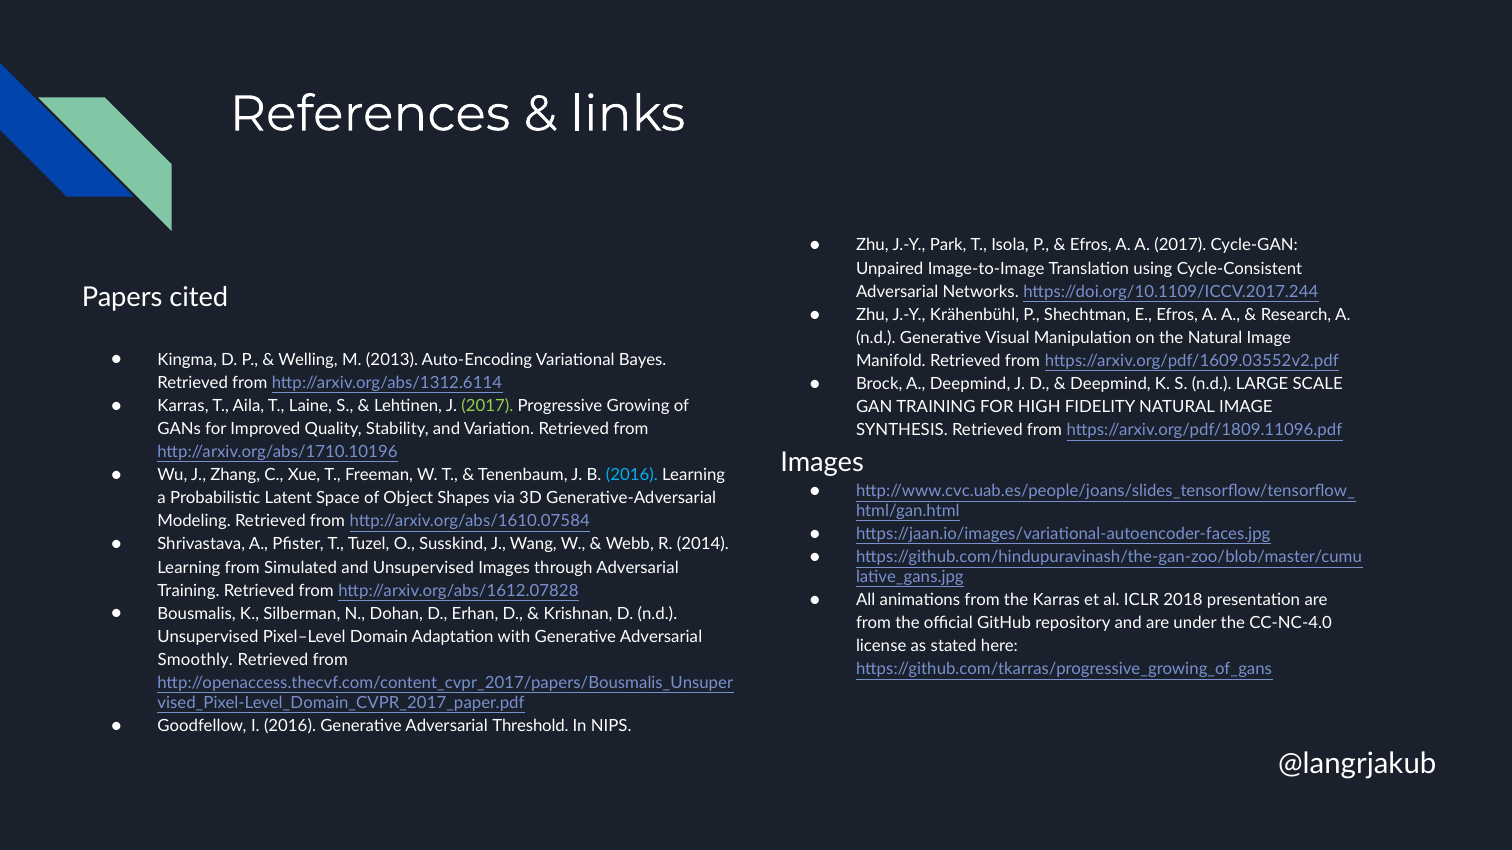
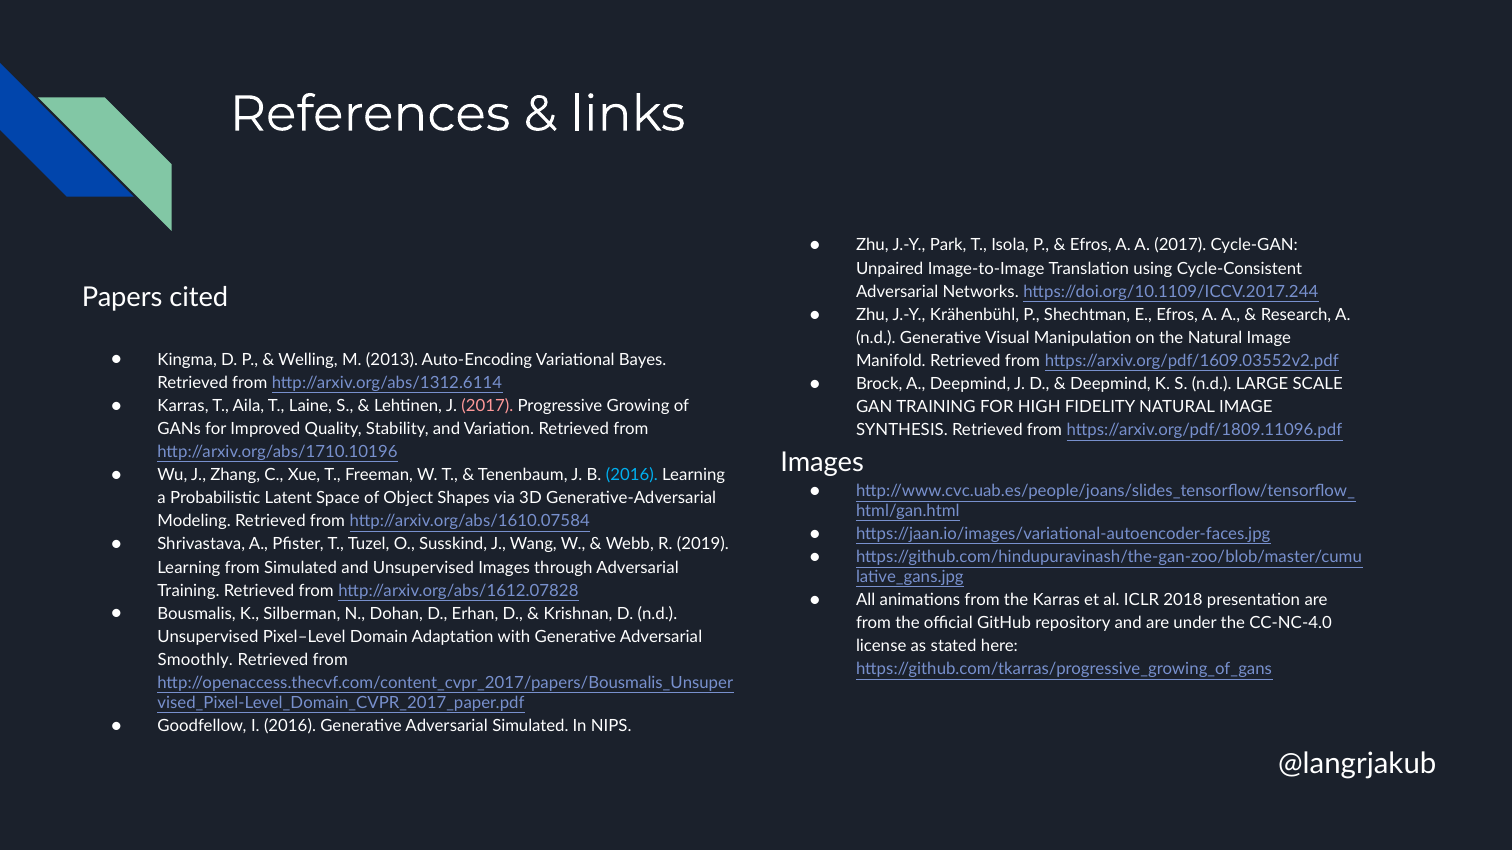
2017 at (487, 406) colour: light green -> pink
2014: 2014 -> 2019
Adversarial Threshold: Threshold -> Simulated
